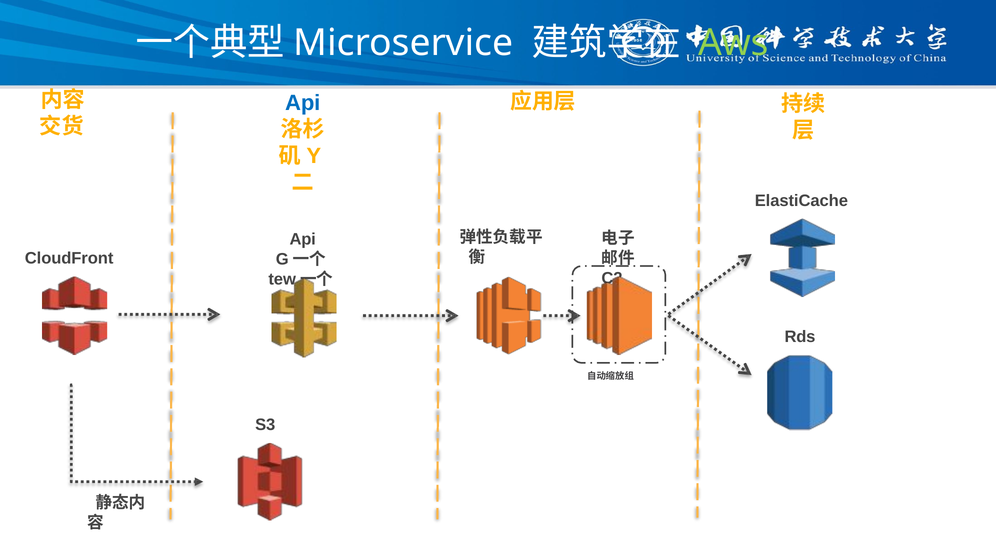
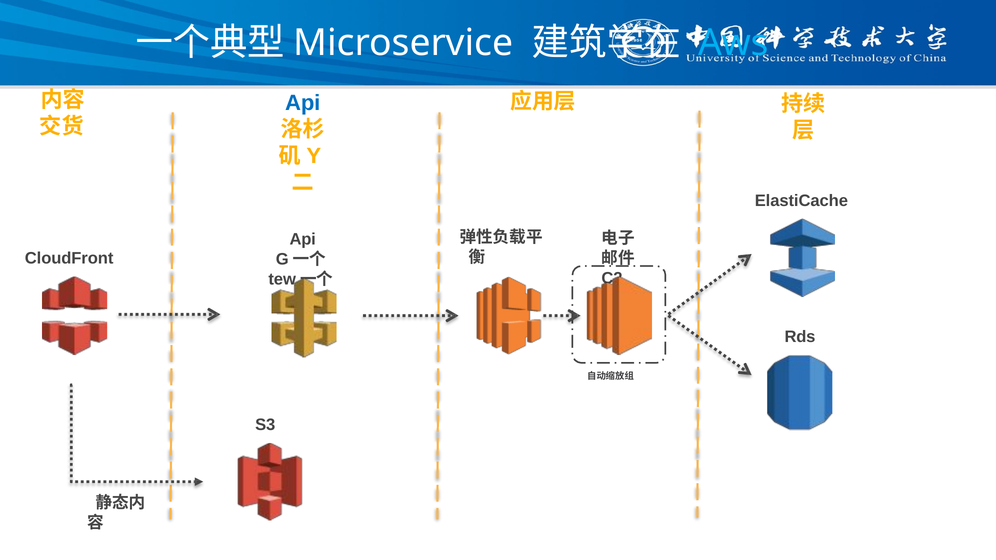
Aws colour: light green -> light blue
